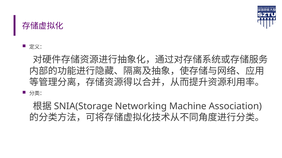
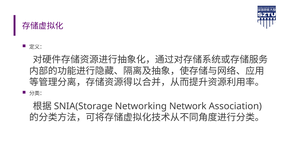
Machine: Machine -> Network
